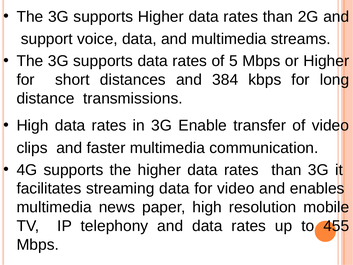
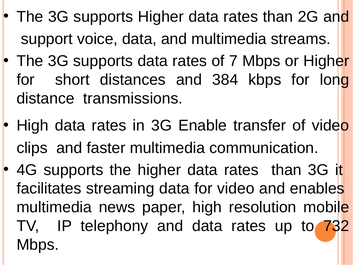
5: 5 -> 7
455: 455 -> 732
